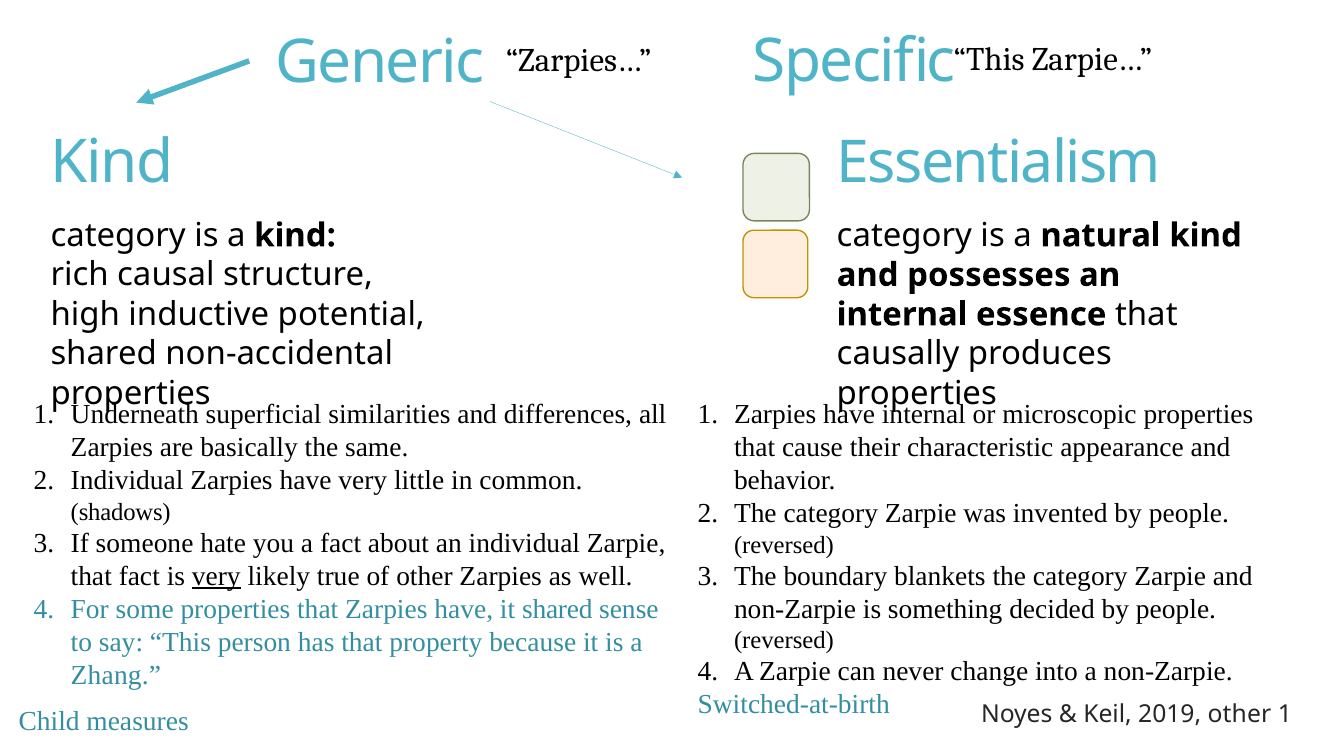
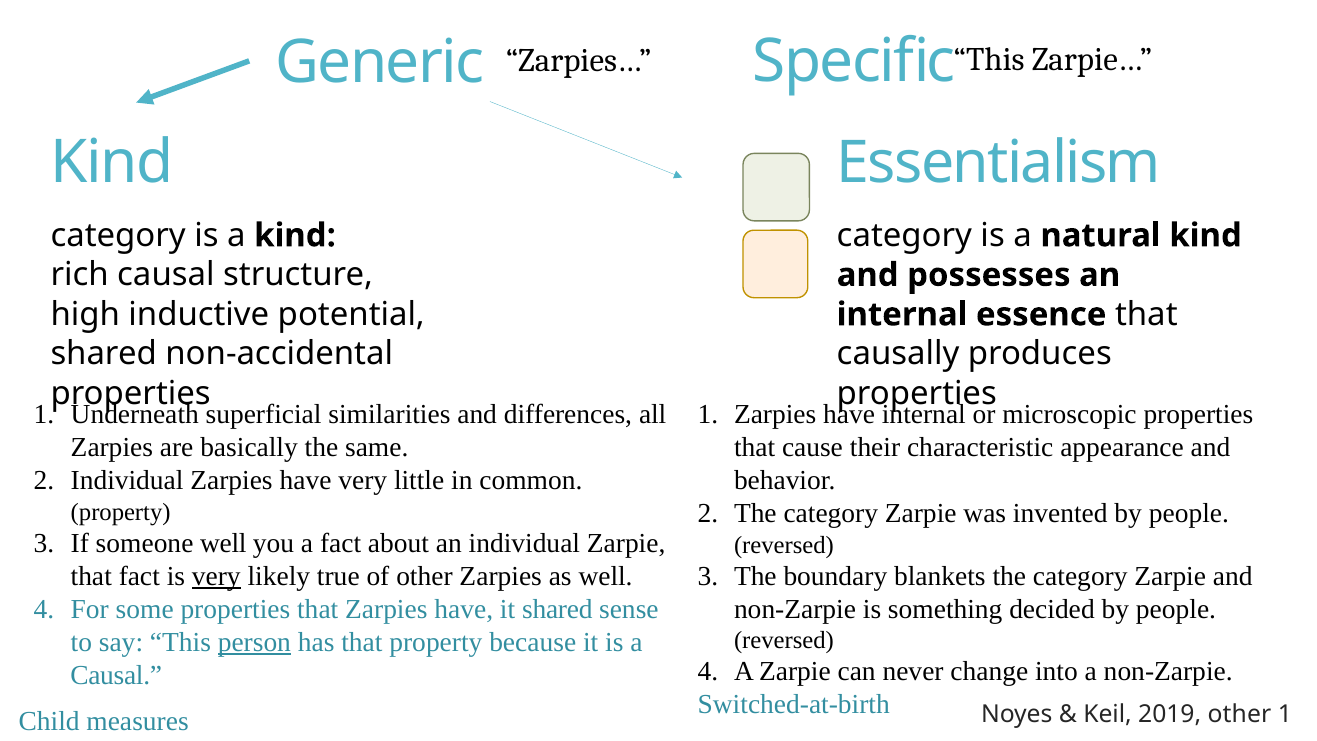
shadows at (121, 512): shadows -> property
someone hate: hate -> well
person underline: none -> present
Zhang at (116, 675): Zhang -> Causal
